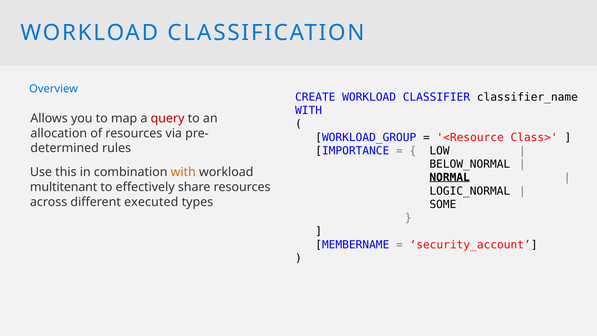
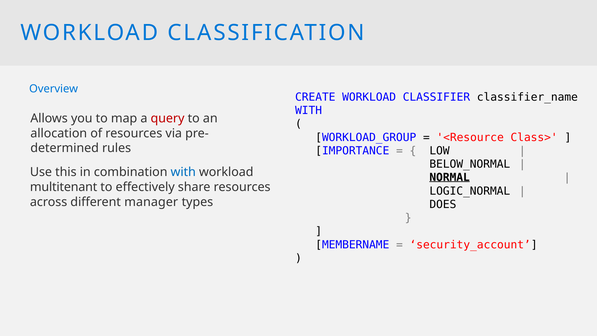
with at (183, 172) colour: orange -> blue
executed: executed -> manager
SOME: SOME -> DOES
